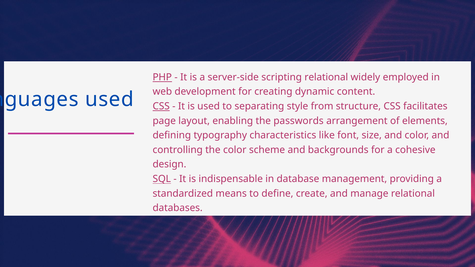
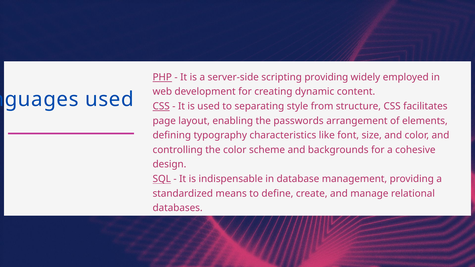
scripting relational: relational -> providing
